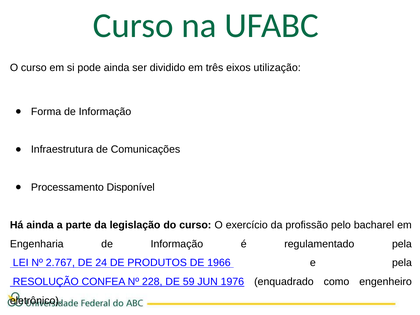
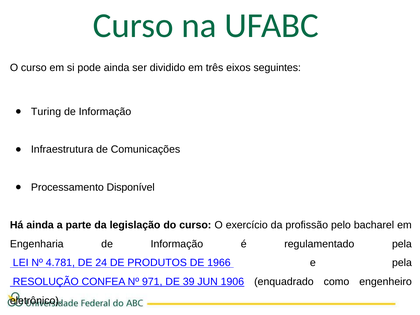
utilização: utilização -> seguintes
Forma: Forma -> Turing
2.767: 2.767 -> 4.781
228: 228 -> 971
59: 59 -> 39
1976: 1976 -> 1906
